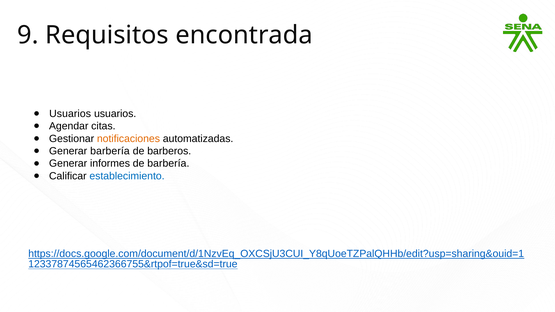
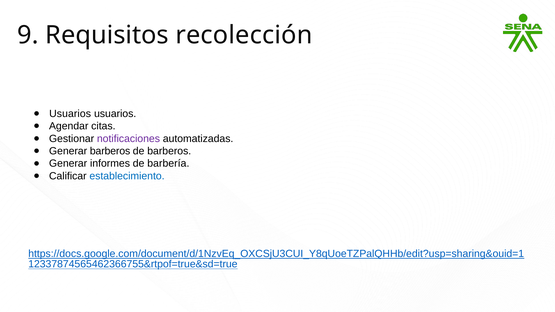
encontrada: encontrada -> recolección
notificaciones colour: orange -> purple
Generar barbería: barbería -> barberos
